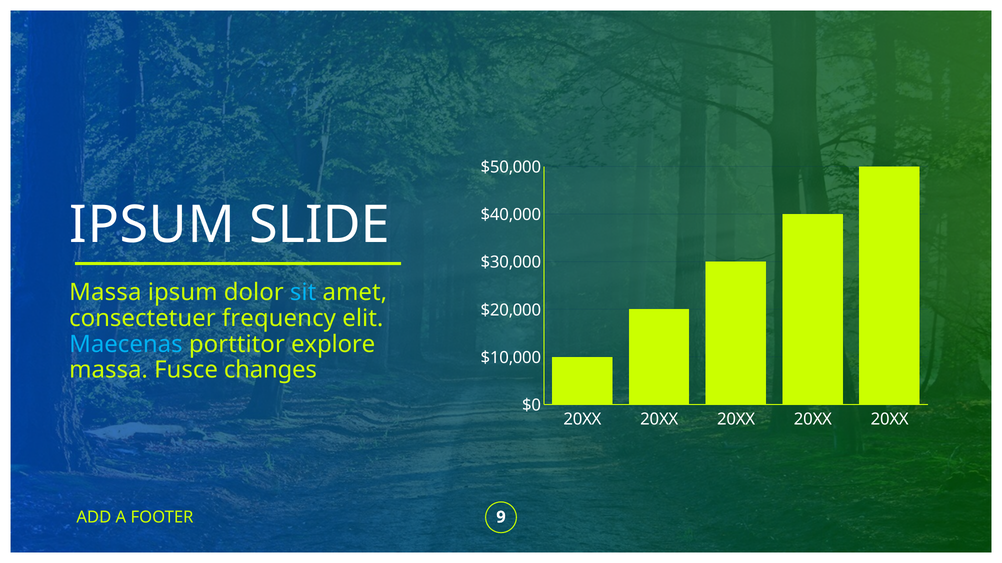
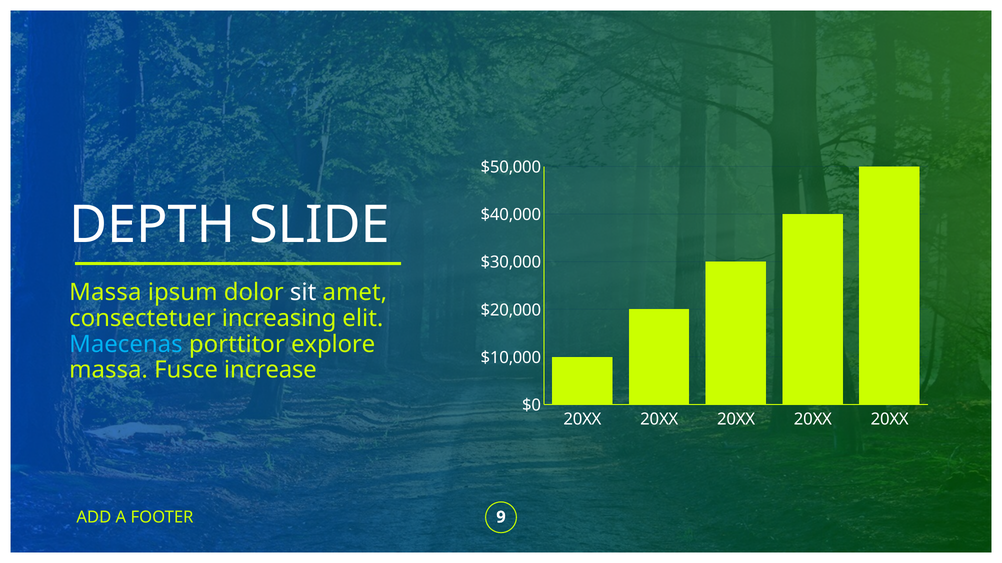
IPSUM at (152, 225): IPSUM -> DEPTH
sit colour: light blue -> white
frequency: frequency -> increasing
changes: changes -> increase
